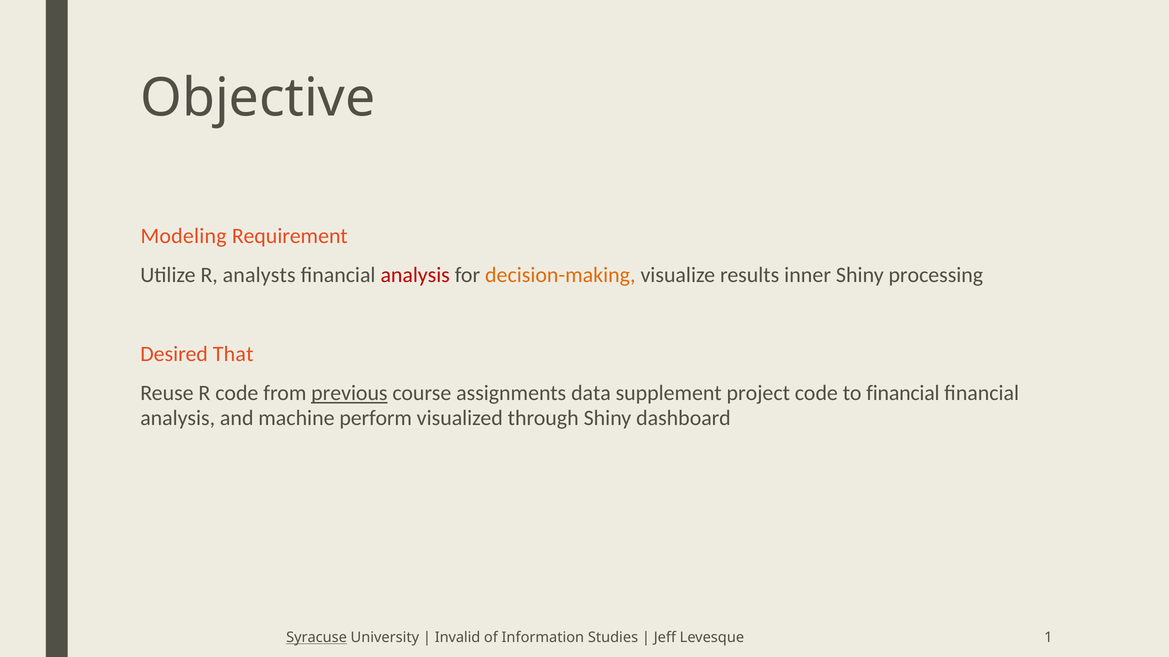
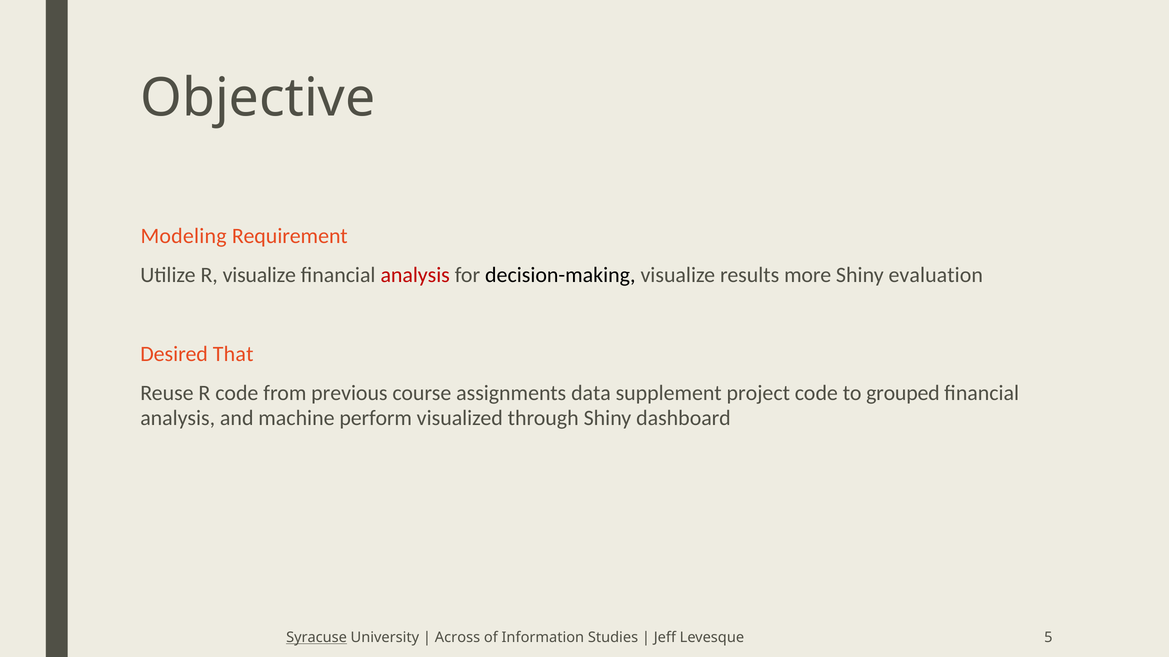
R analysts: analysts -> visualize
decision-making colour: orange -> black
inner: inner -> more
processing: processing -> evaluation
previous underline: present -> none
to financial: financial -> grouped
Invalid: Invalid -> Across
1: 1 -> 5
